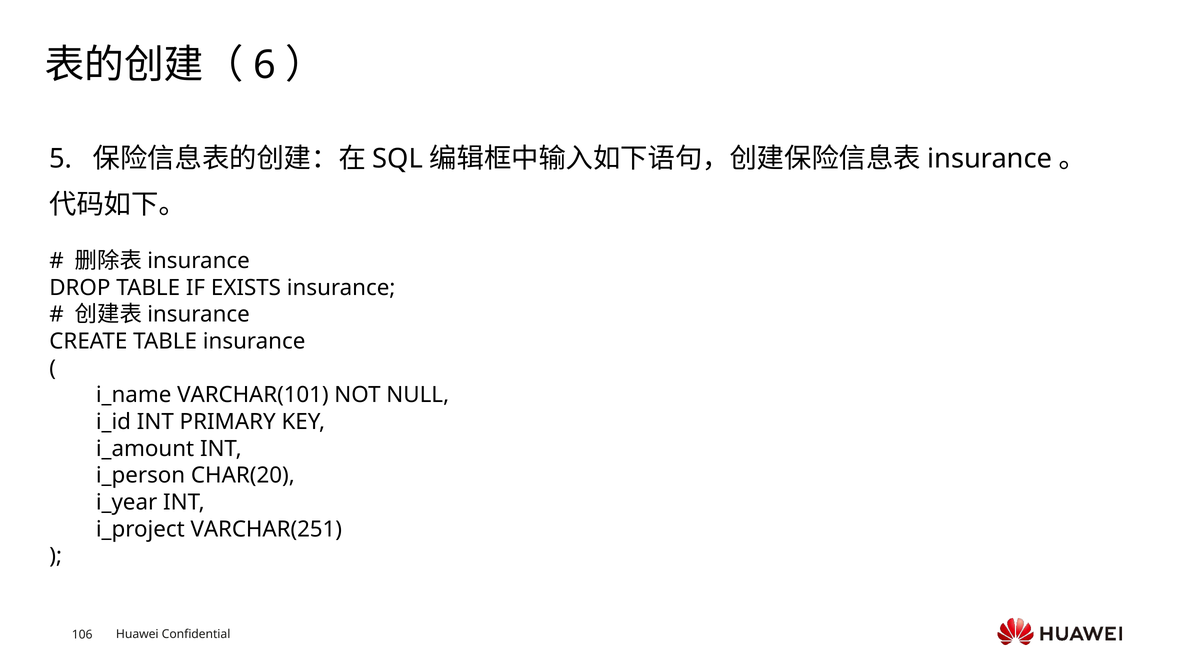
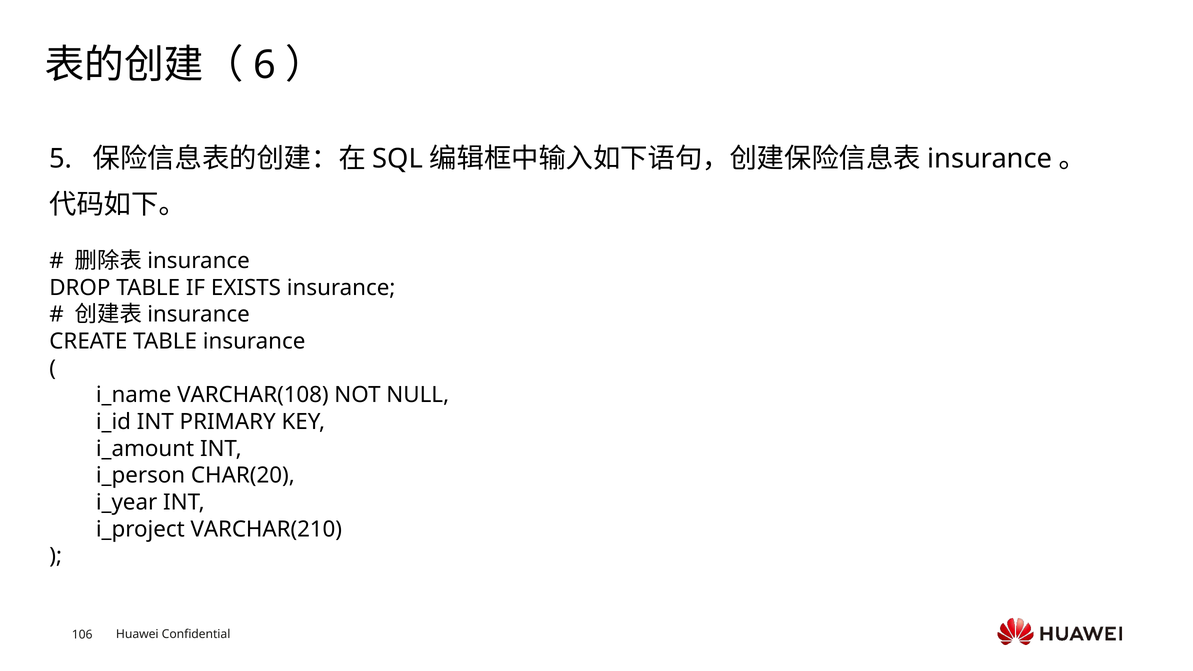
VARCHAR(101: VARCHAR(101 -> VARCHAR(108
VARCHAR(251: VARCHAR(251 -> VARCHAR(210
